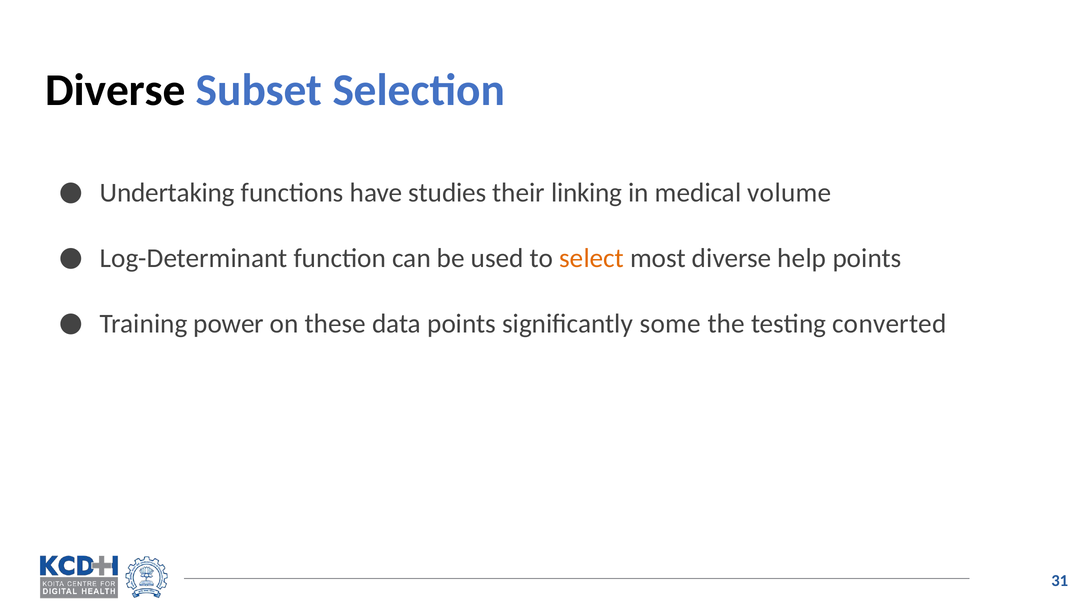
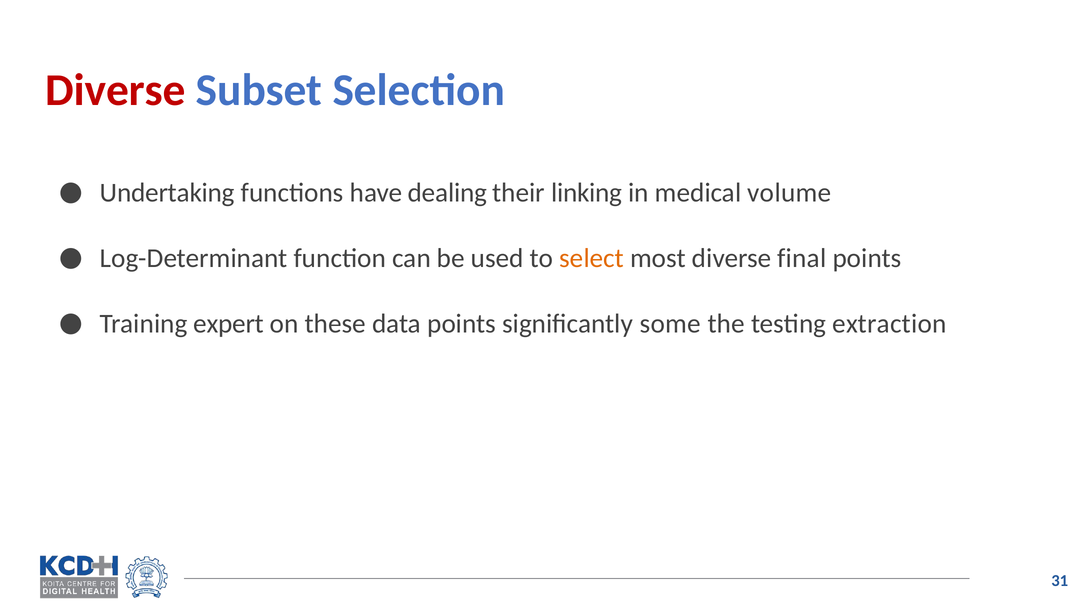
Diverse at (116, 90) colour: black -> red
studies: studies -> dealing
help: help -> final
power: power -> expert
converted: converted -> extraction
